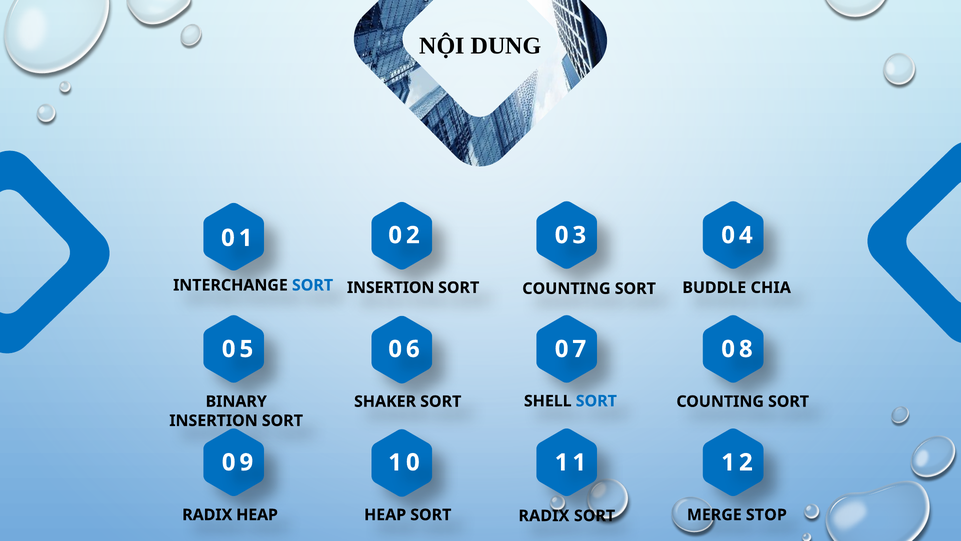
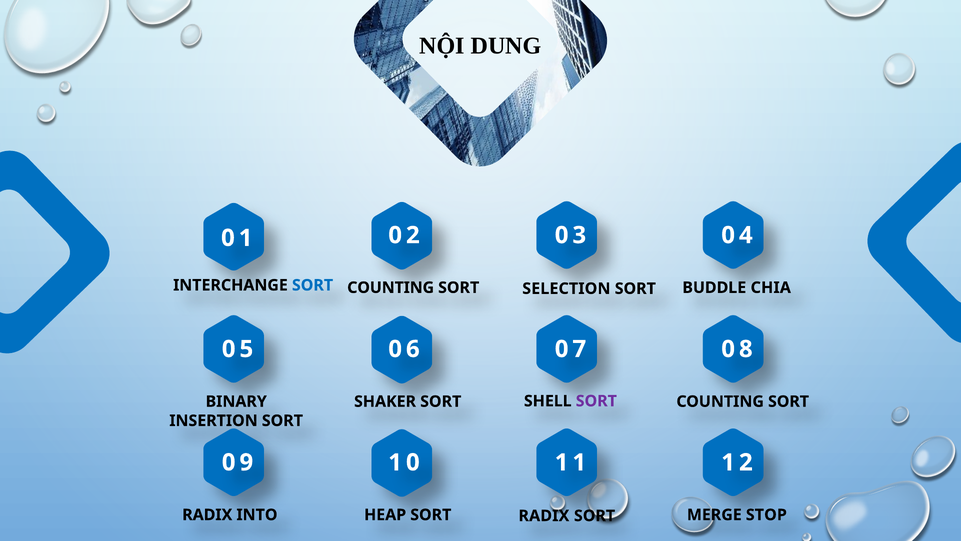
INSERTION at (391, 287): INSERTION -> COUNTING
COUNTING at (566, 288): COUNTING -> SELECTION
SORT at (596, 401) colour: blue -> purple
RADIX HEAP: HEAP -> INTO
